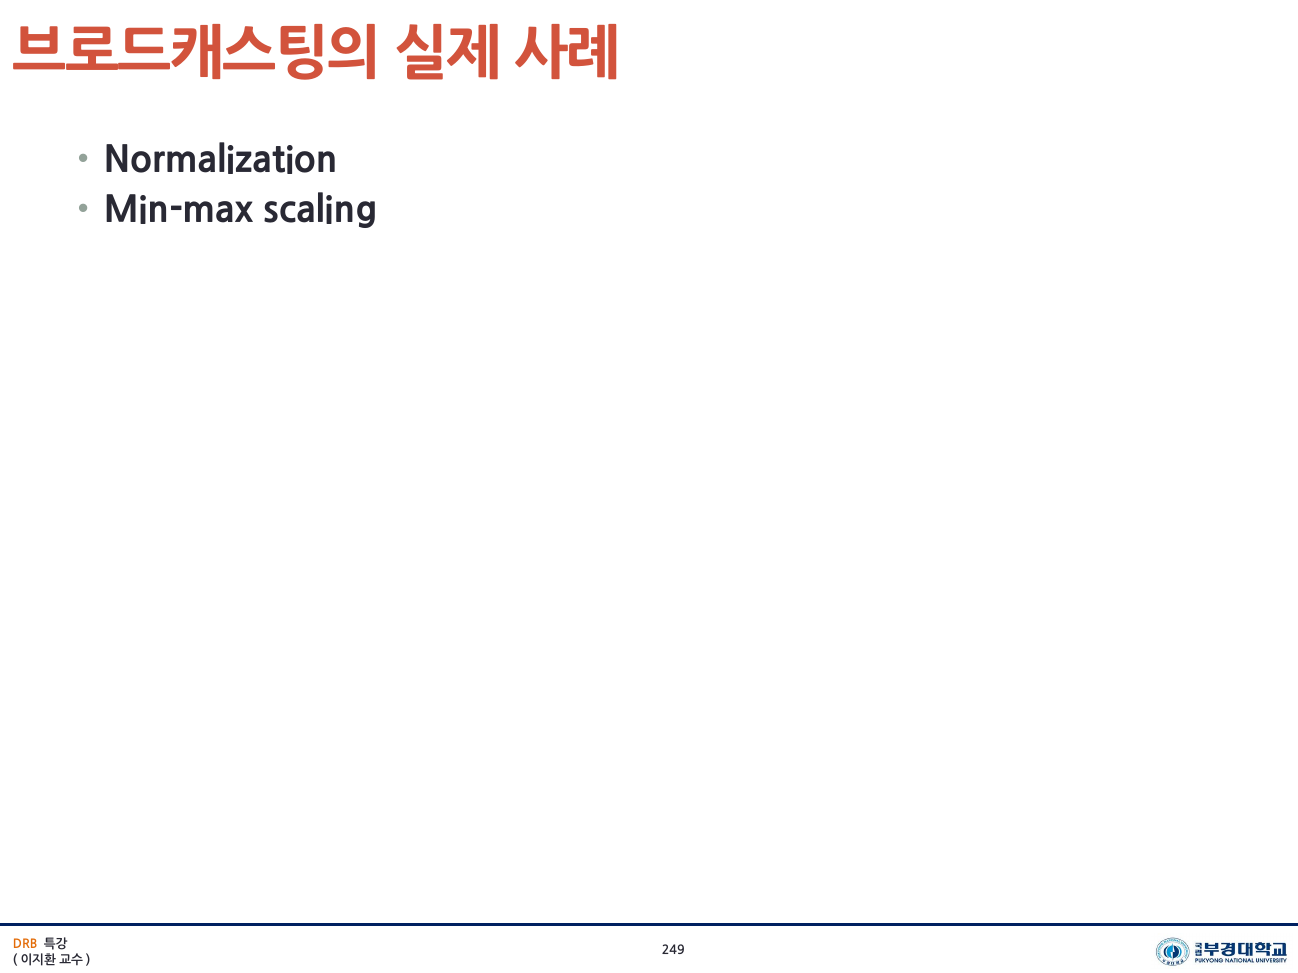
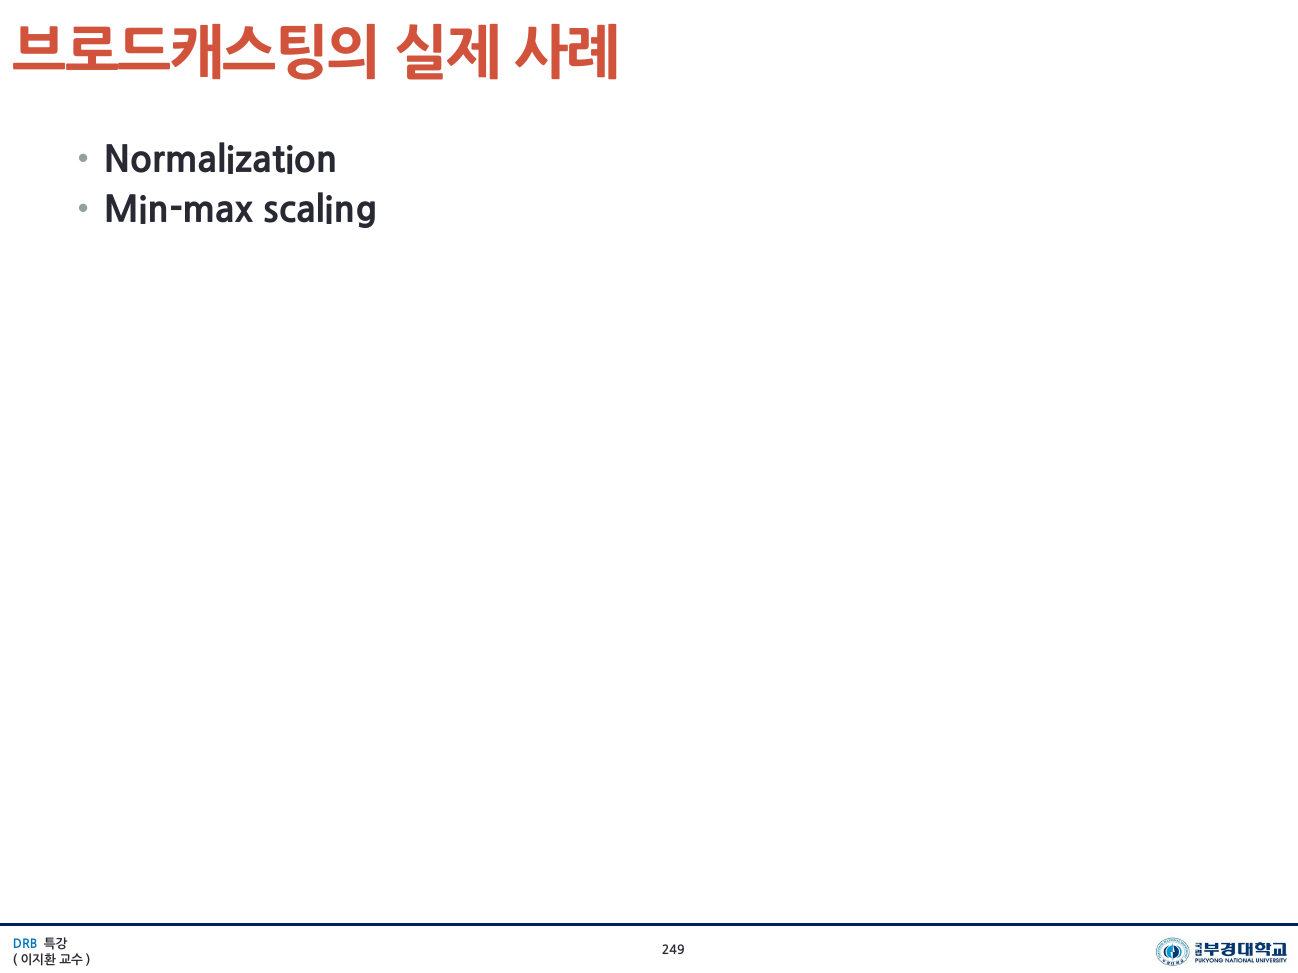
DRB colour: orange -> blue
